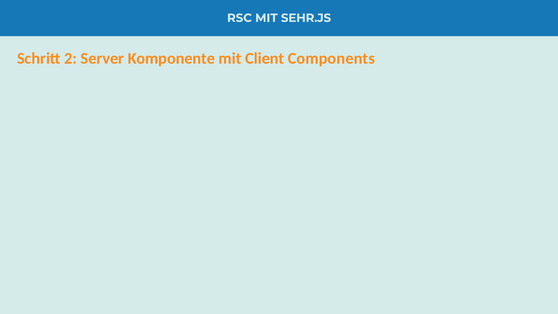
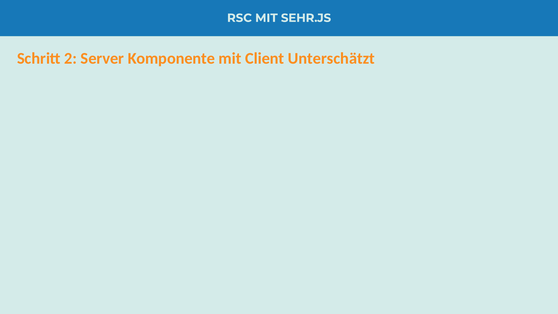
Components: Components -> Unterschätzt
